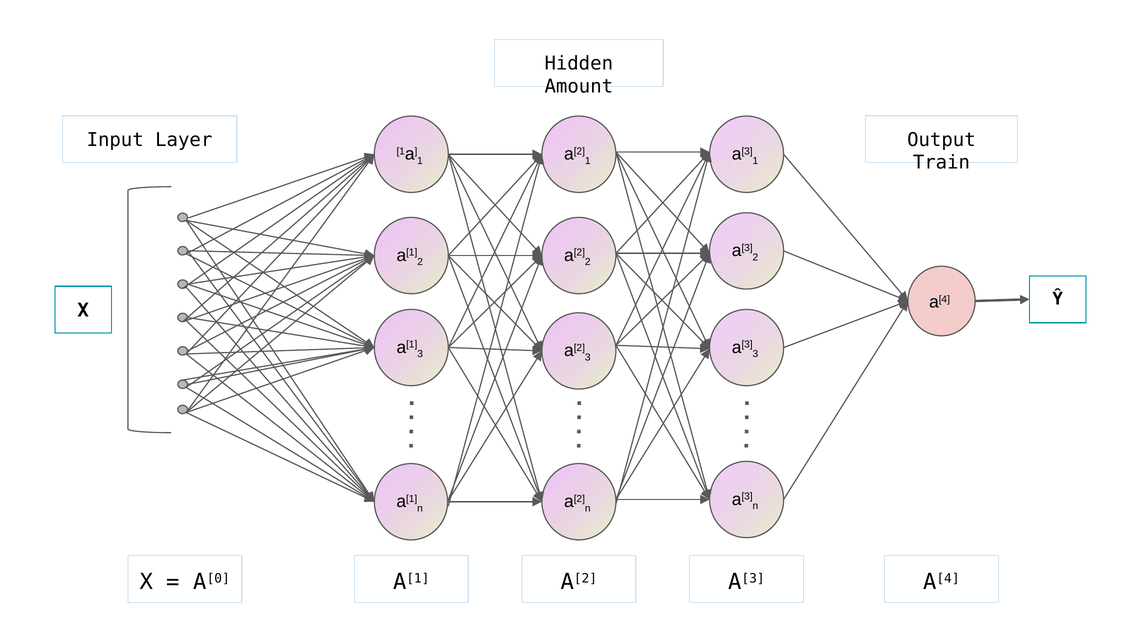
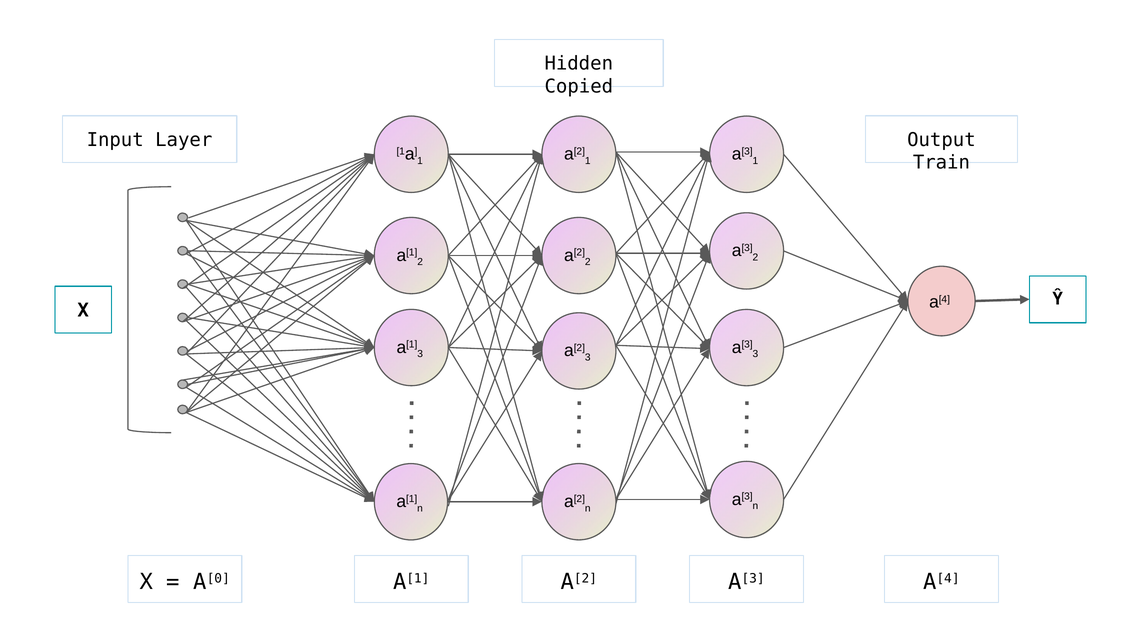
Amount: Amount -> Copied
